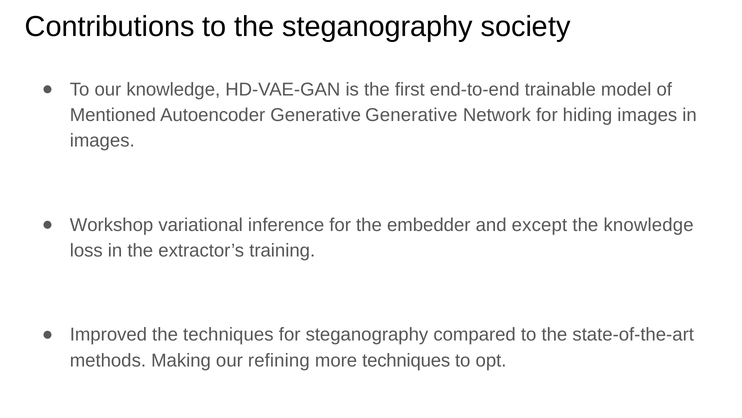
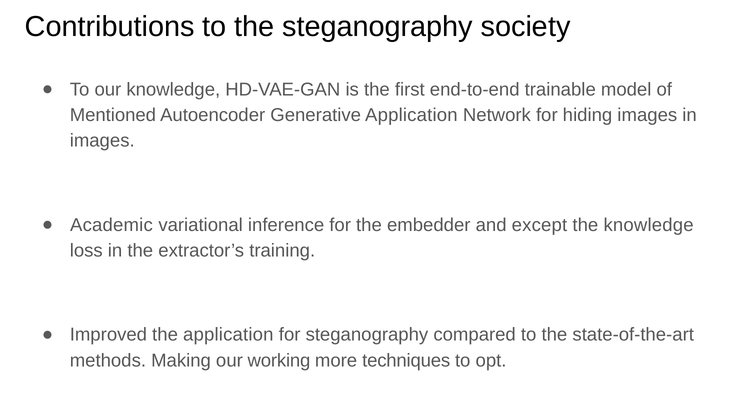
Generative Generative: Generative -> Application
Workshop: Workshop -> Academic
the techniques: techniques -> application
refining: refining -> working
